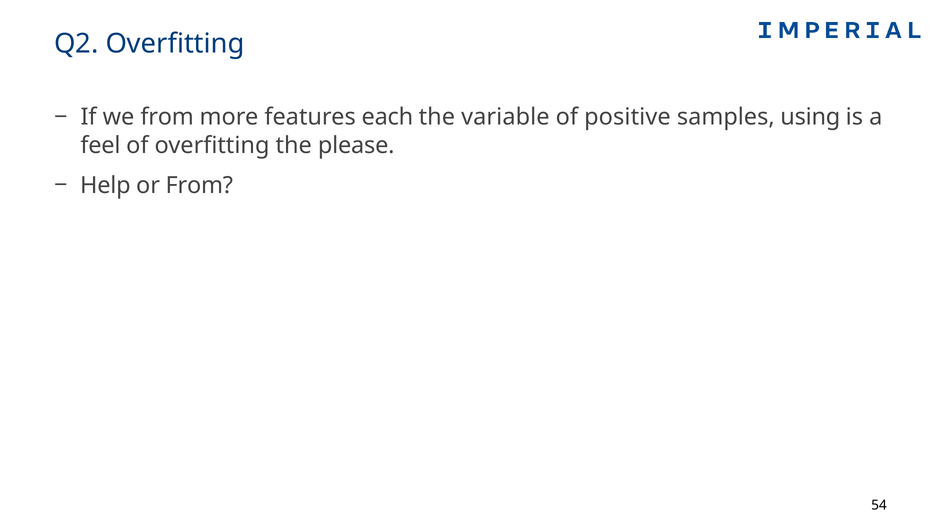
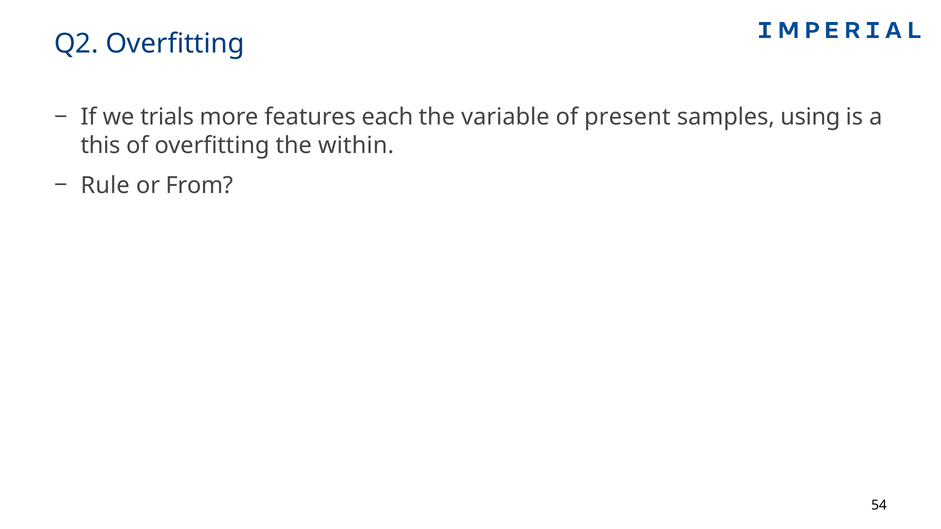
we from: from -> trials
positive: positive -> present
feel: feel -> this
please: please -> within
Help: Help -> Rule
